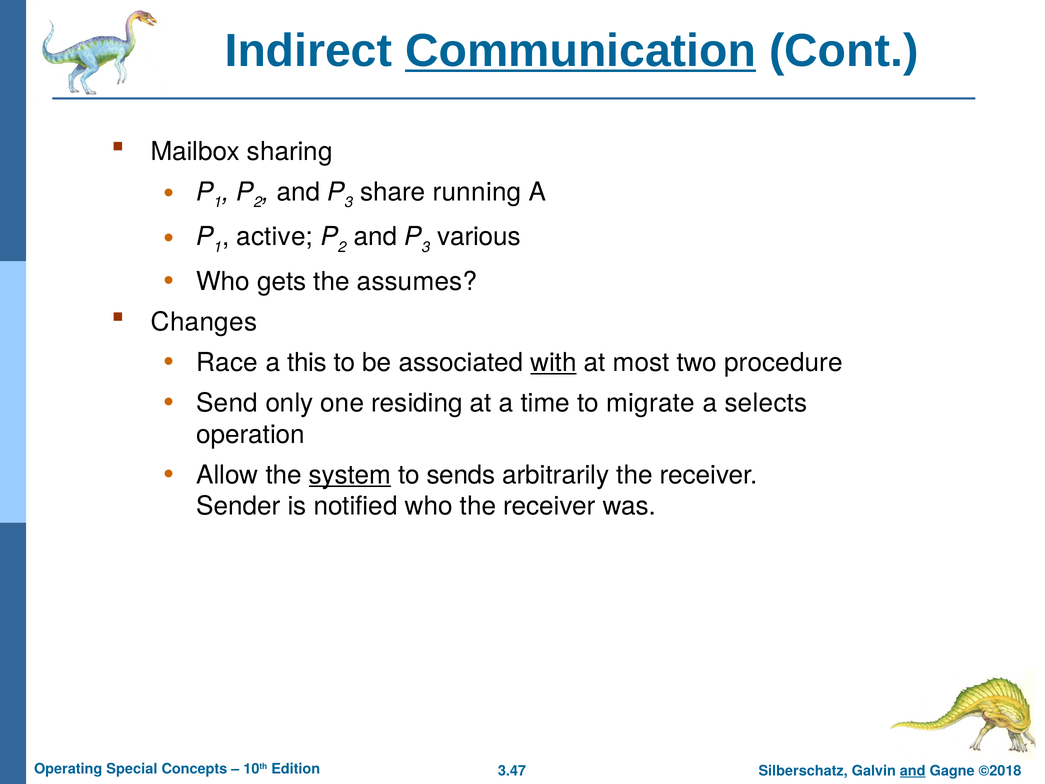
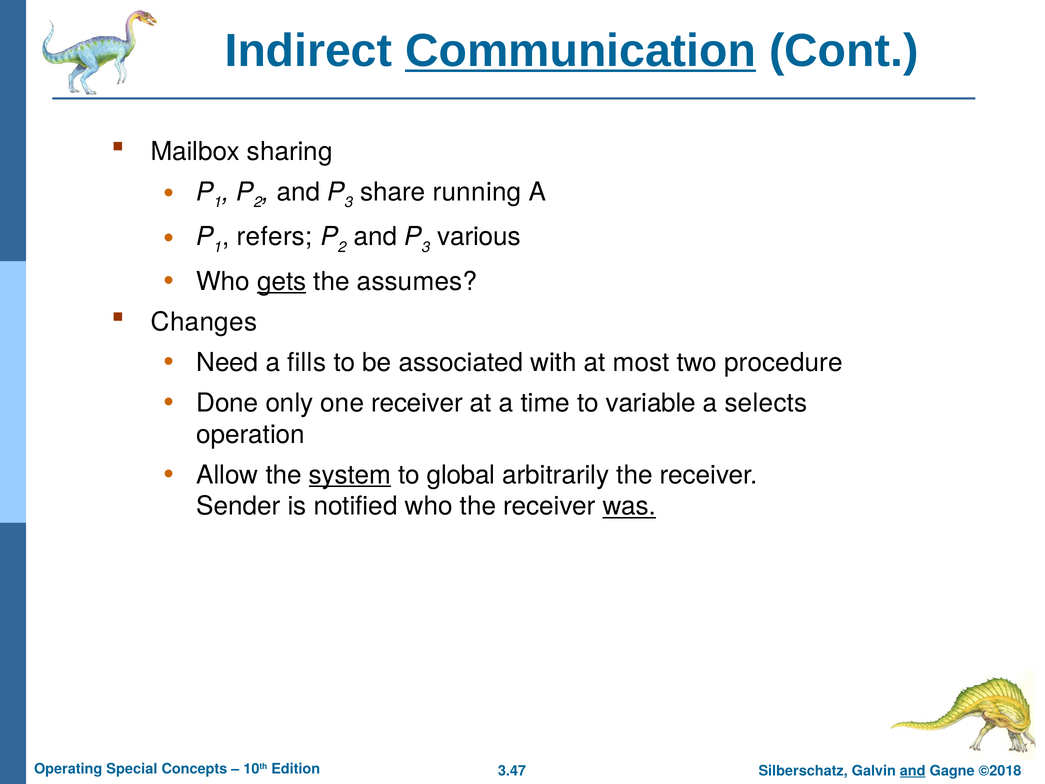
active: active -> refers
gets underline: none -> present
Race: Race -> Need
this: this -> fills
with underline: present -> none
Send: Send -> Done
one residing: residing -> receiver
migrate: migrate -> variable
sends: sends -> global
was underline: none -> present
